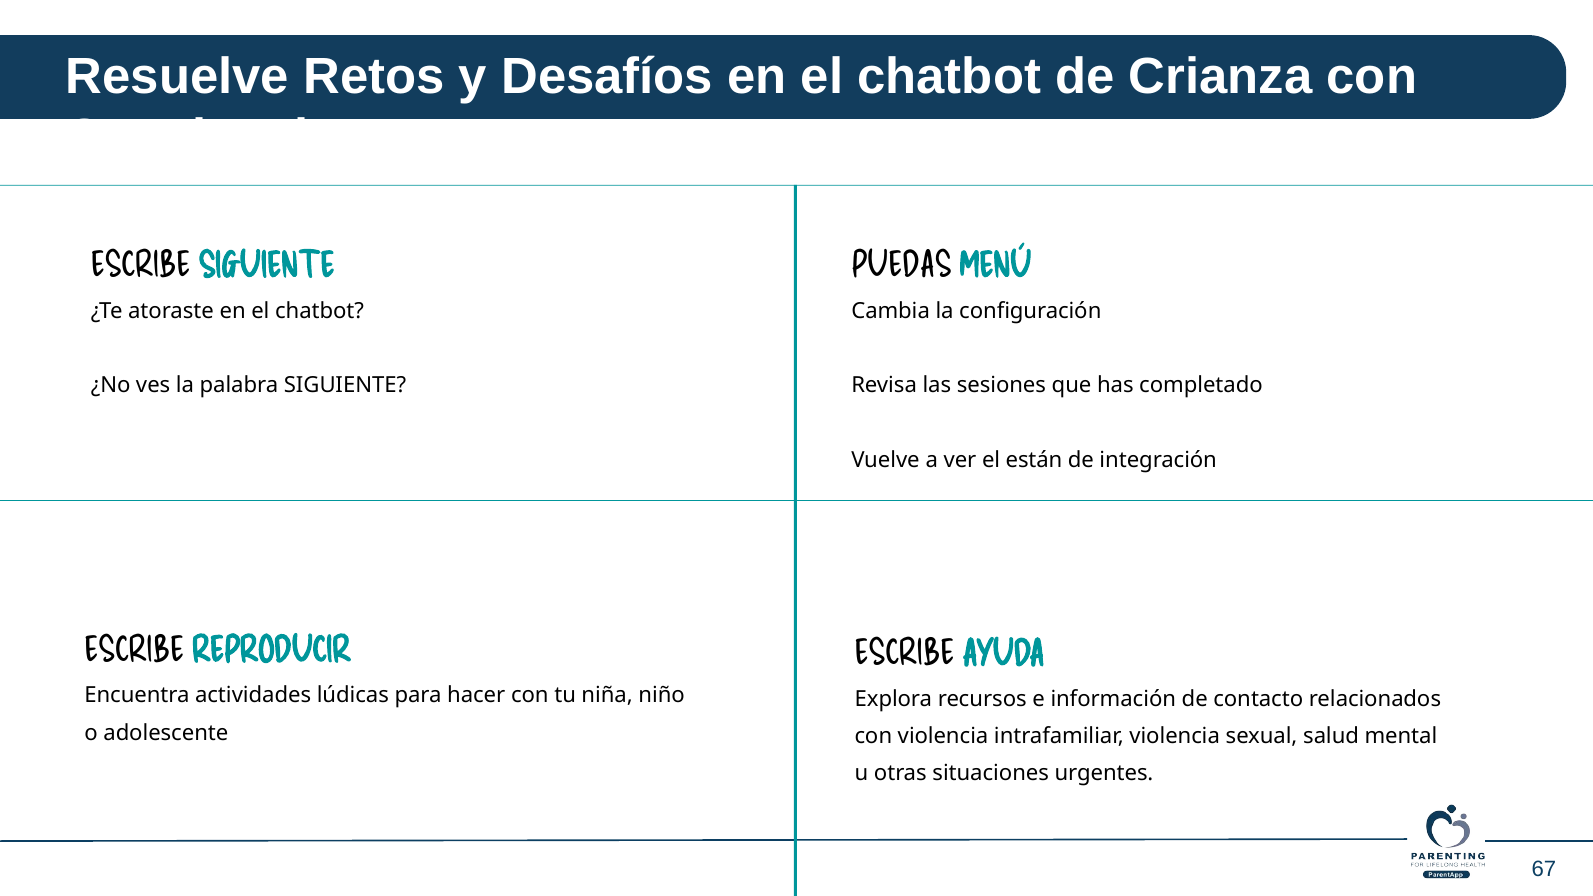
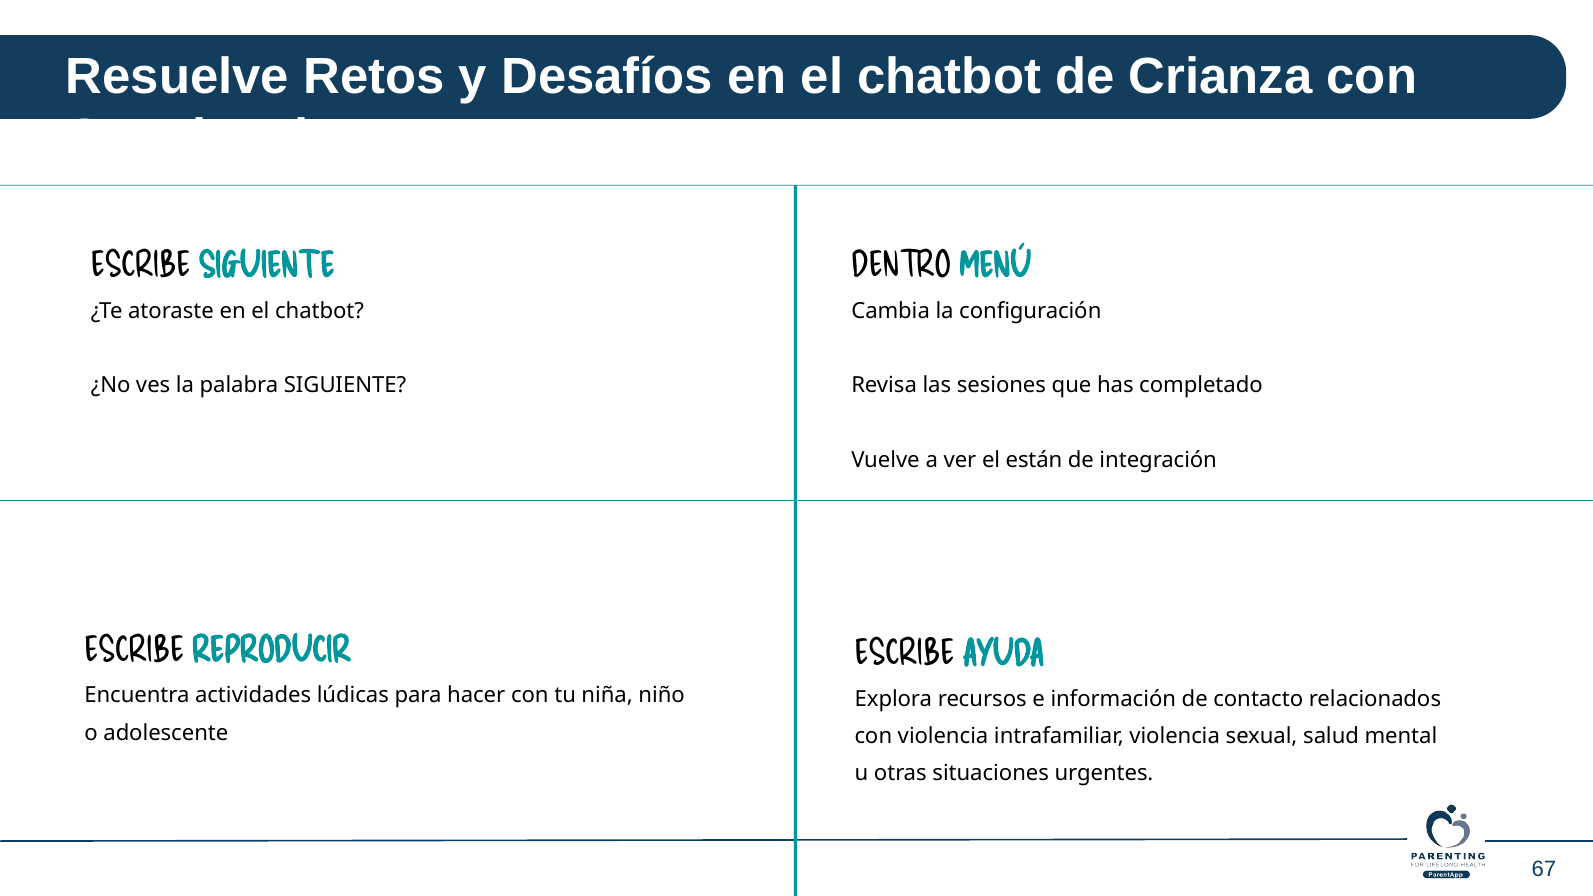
PUEDAS: PUEDAS -> DENTRO
